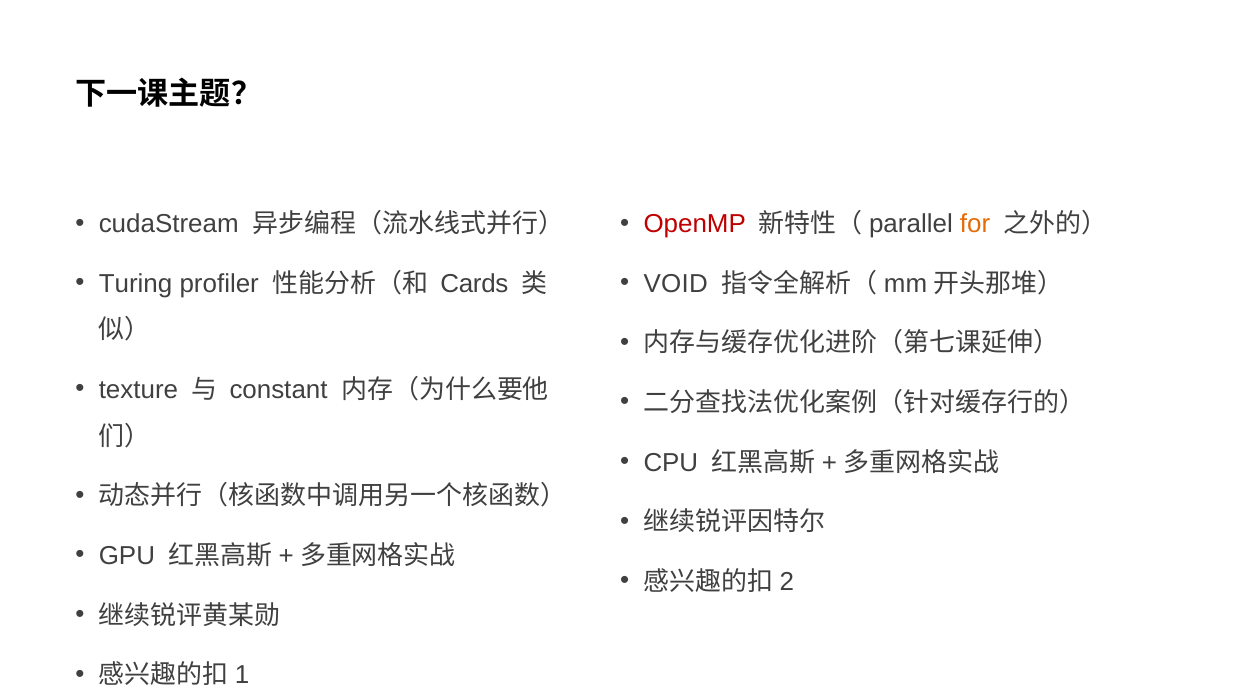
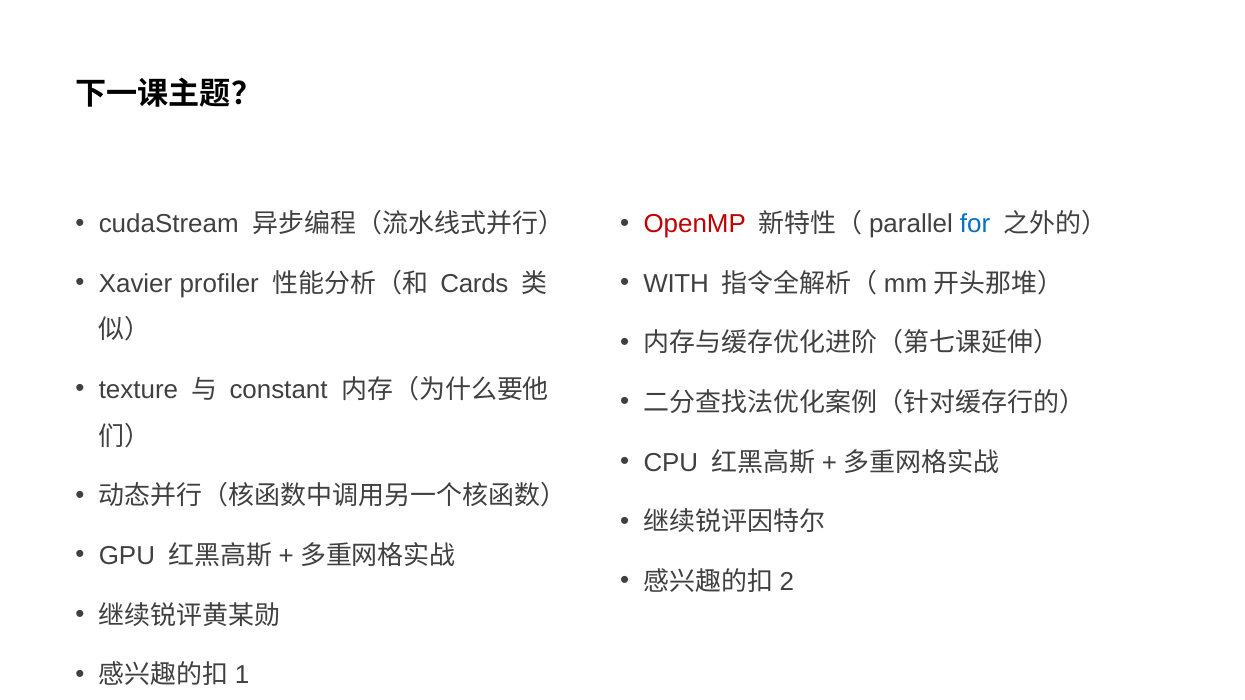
for colour: orange -> blue
Turing: Turing -> Xavier
VOID: VOID -> WITH
